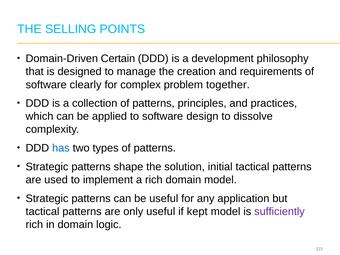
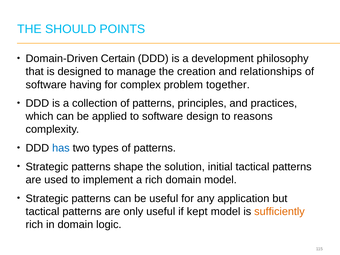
SELLING: SELLING -> SHOULD
requirements: requirements -> relationships
clearly: clearly -> having
dissolve: dissolve -> reasons
sufficiently colour: purple -> orange
